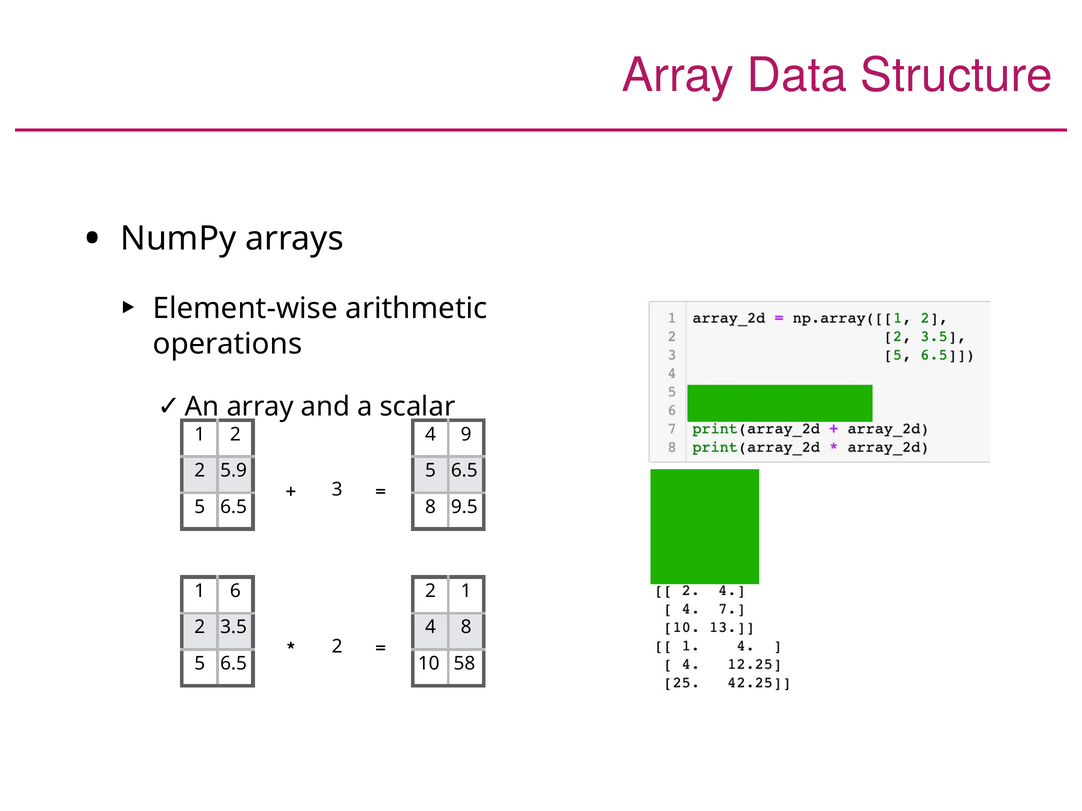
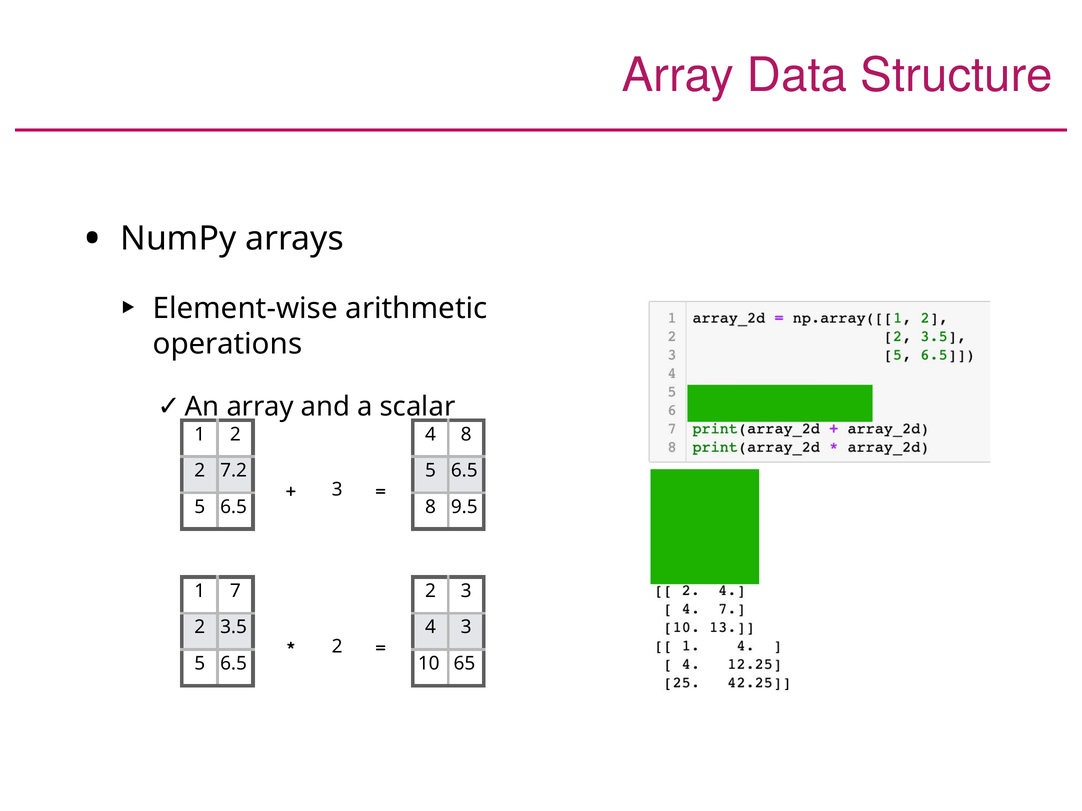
4 9: 9 -> 8
5.9: 5.9 -> 7.2
6: 6 -> 7
2 1: 1 -> 3
4 8: 8 -> 3
58: 58 -> 65
